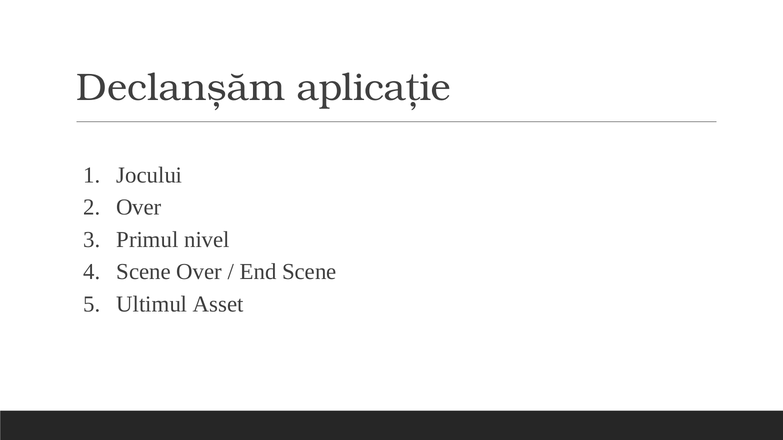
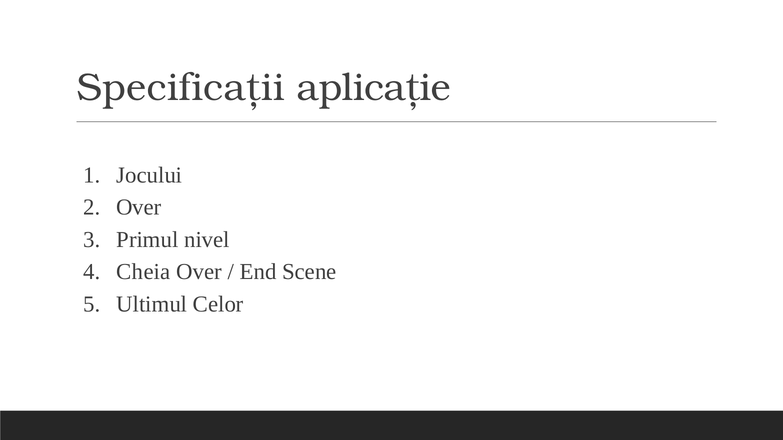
Declanșăm: Declanșăm -> Specificații
Scene at (144, 272): Scene -> Cheia
Asset: Asset -> Celor
